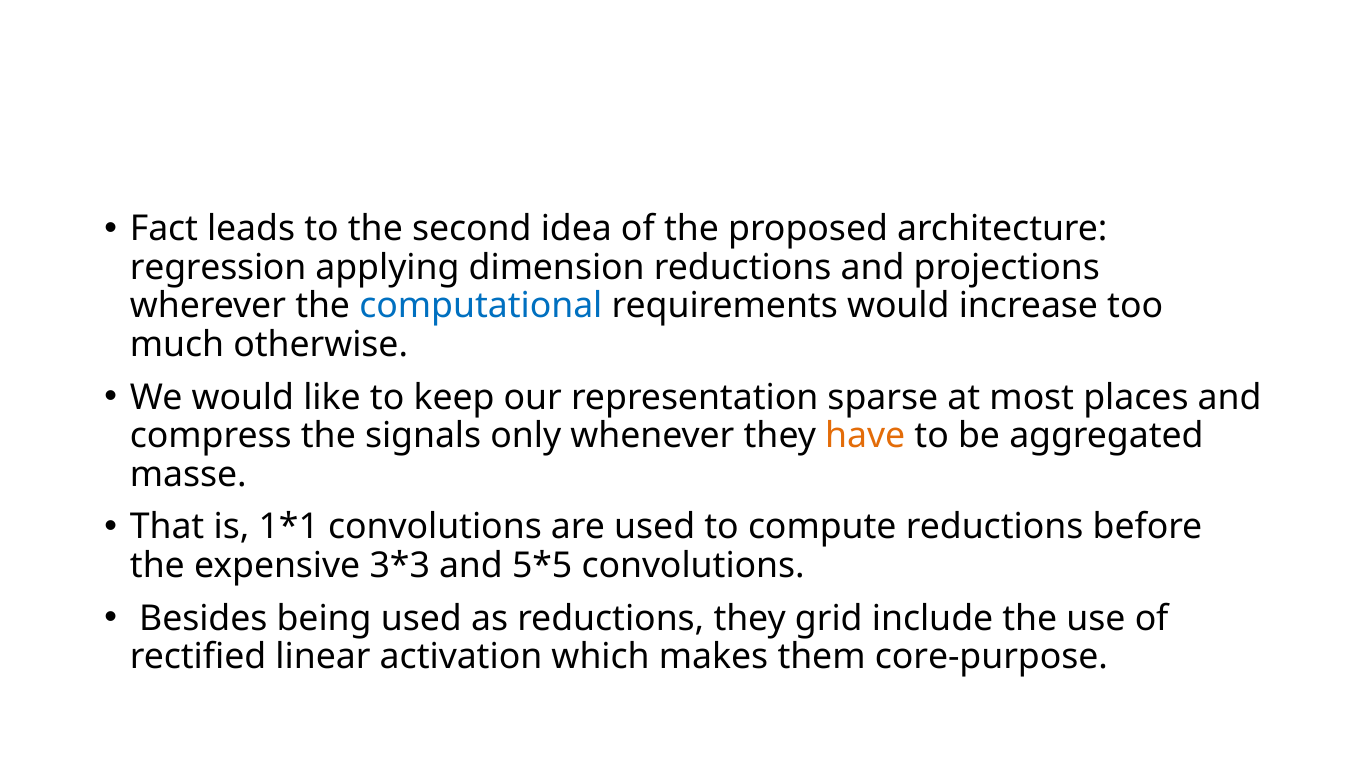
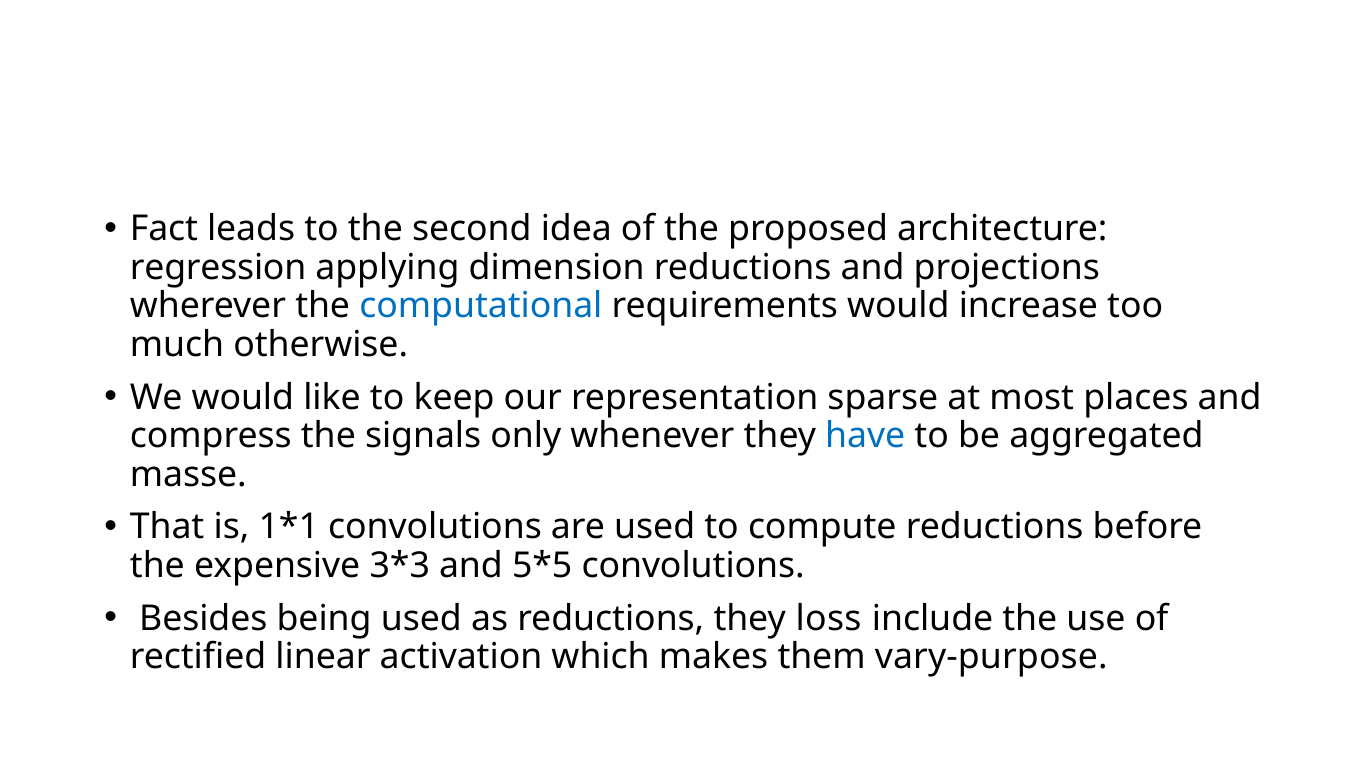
have colour: orange -> blue
grid: grid -> loss
core-purpose: core-purpose -> vary-purpose
